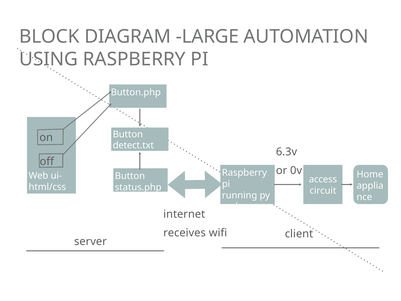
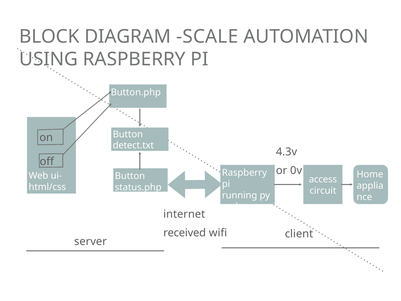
LARGE: LARGE -> SCALE
6.3v: 6.3v -> 4.3v
receives: receives -> received
